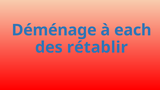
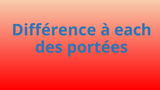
Déménage: Déménage -> Différence
rétablir: rétablir -> portées
